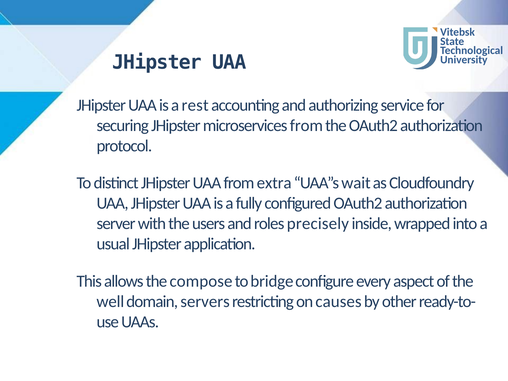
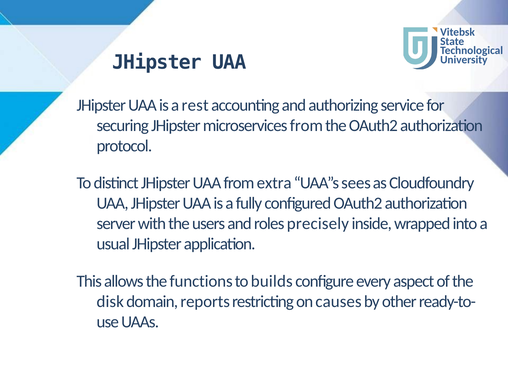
wait: wait -> sees
compose: compose -> functions
bridge: bridge -> builds
well: well -> disk
servers: servers -> reports
